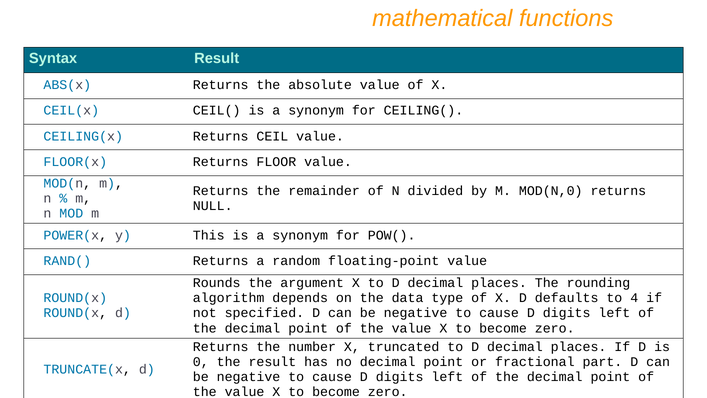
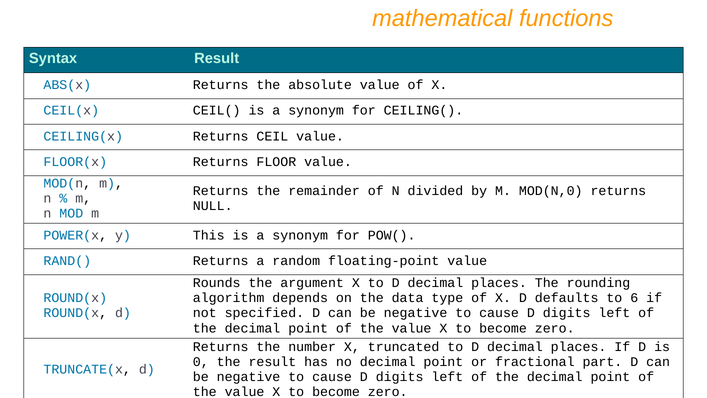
4: 4 -> 6
